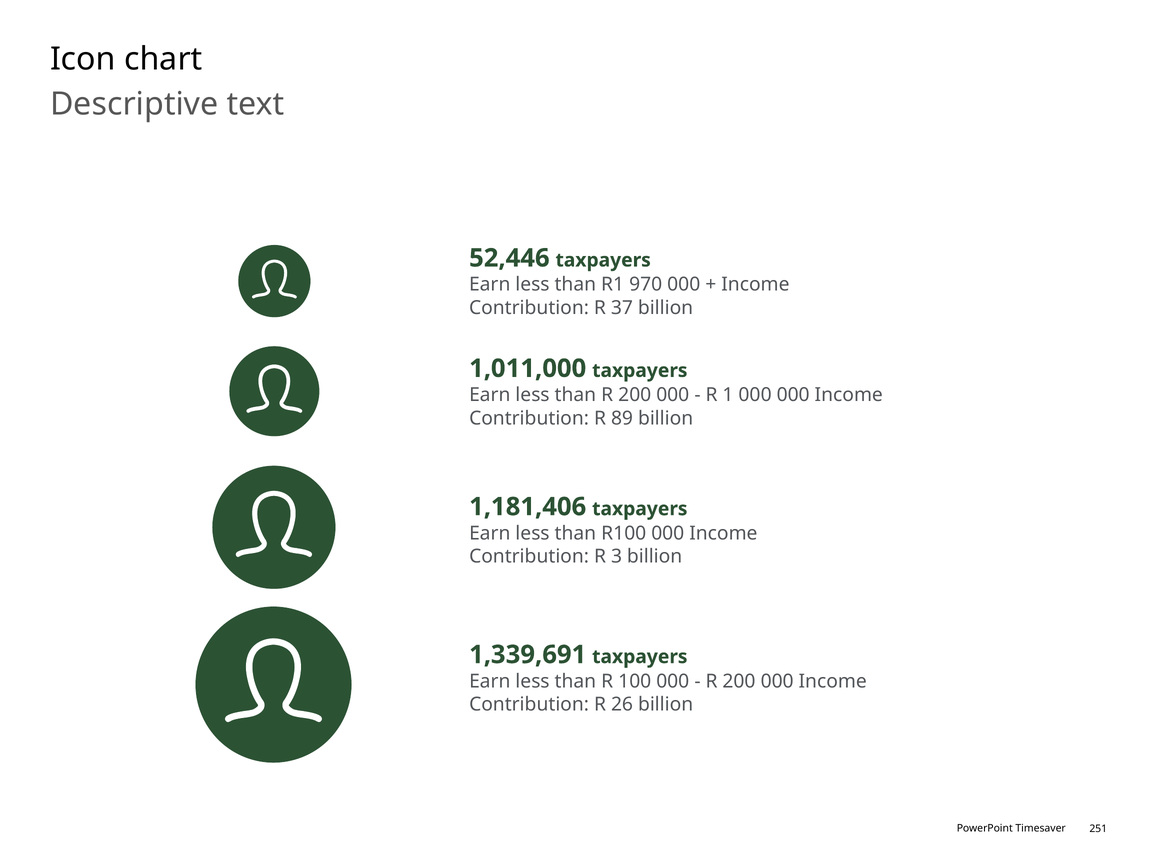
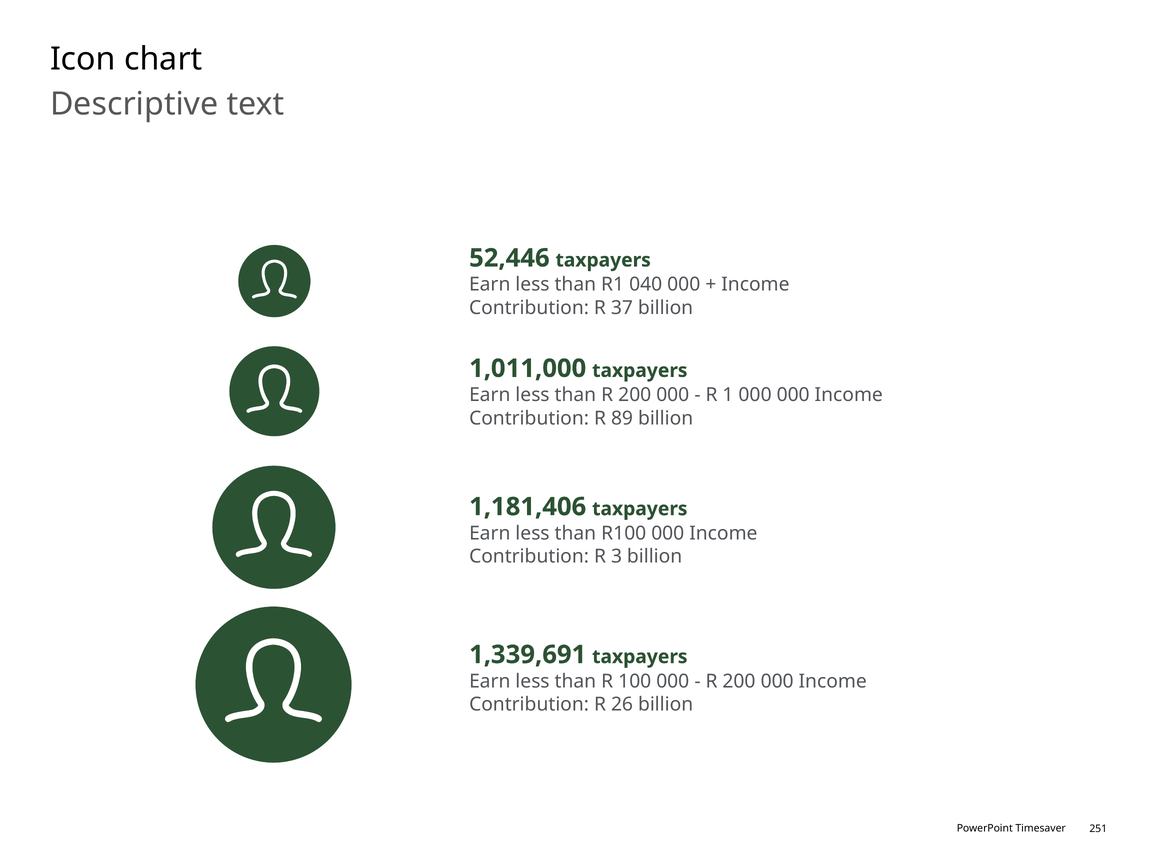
970: 970 -> 040
